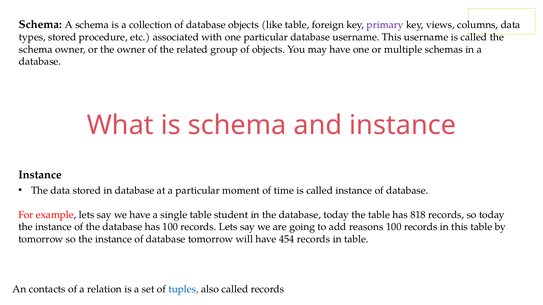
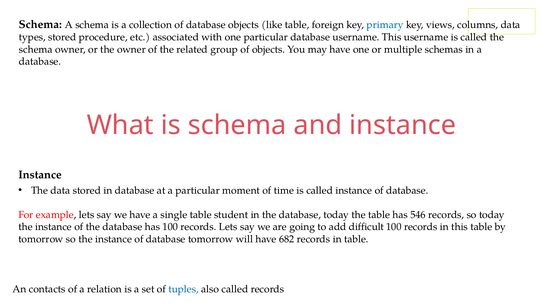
primary colour: purple -> blue
818: 818 -> 546
reasons: reasons -> difficult
454: 454 -> 682
